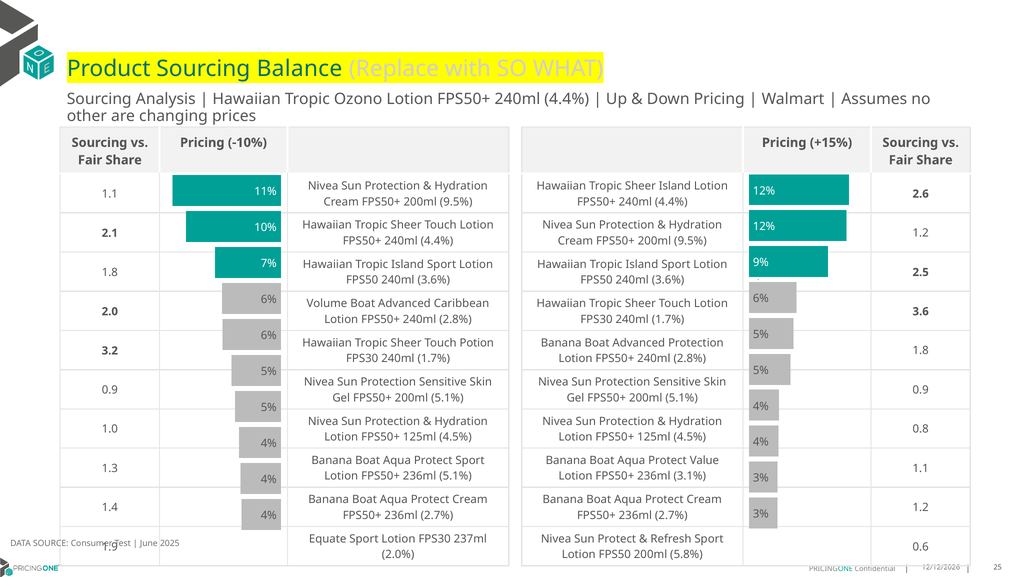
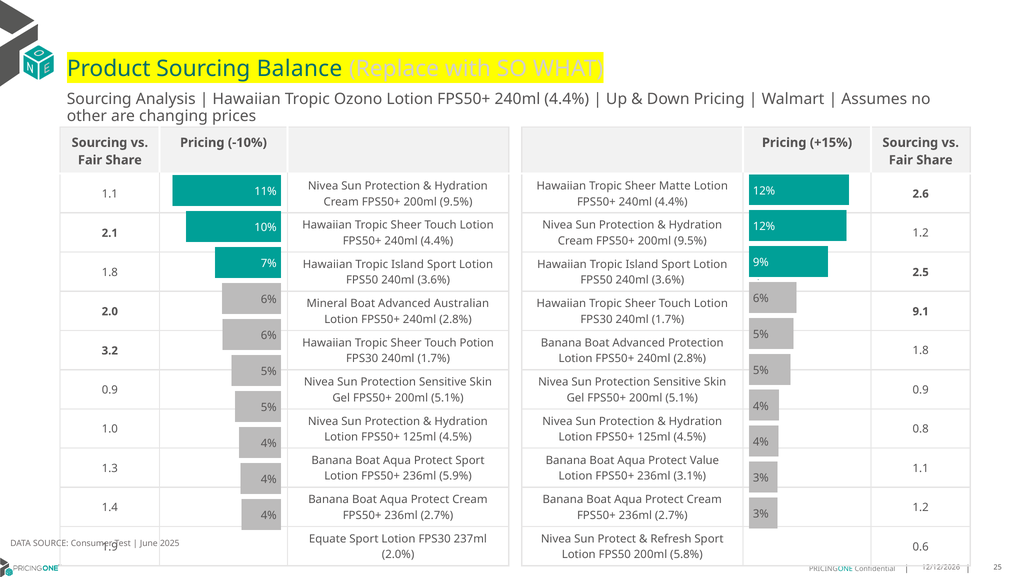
Sheer Island: Island -> Matte
Volume: Volume -> Mineral
Caribbean: Caribbean -> Australian
3.6: 3.6 -> 9.1
236ml 5.1%: 5.1% -> 5.9%
